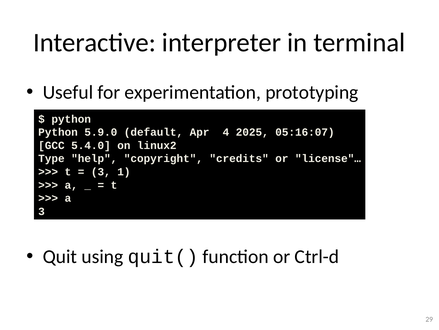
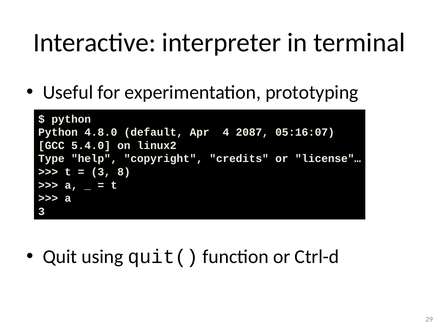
5.9.0: 5.9.0 -> 4.8.0
2025: 2025 -> 2087
1: 1 -> 8
